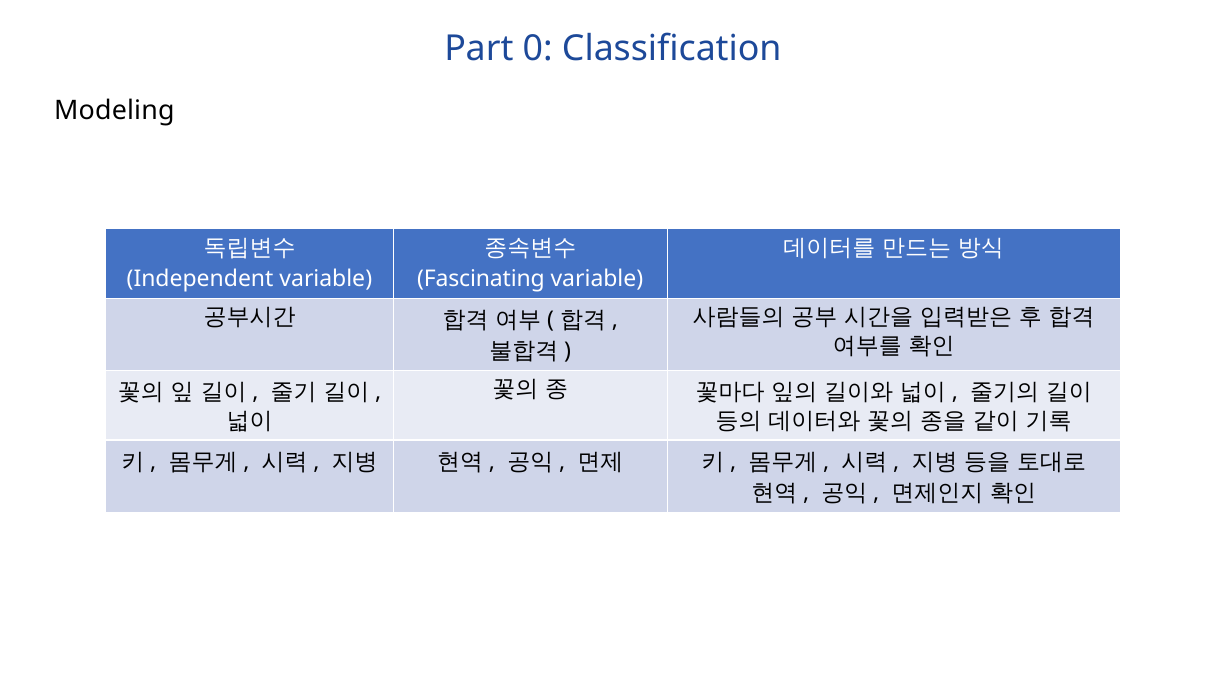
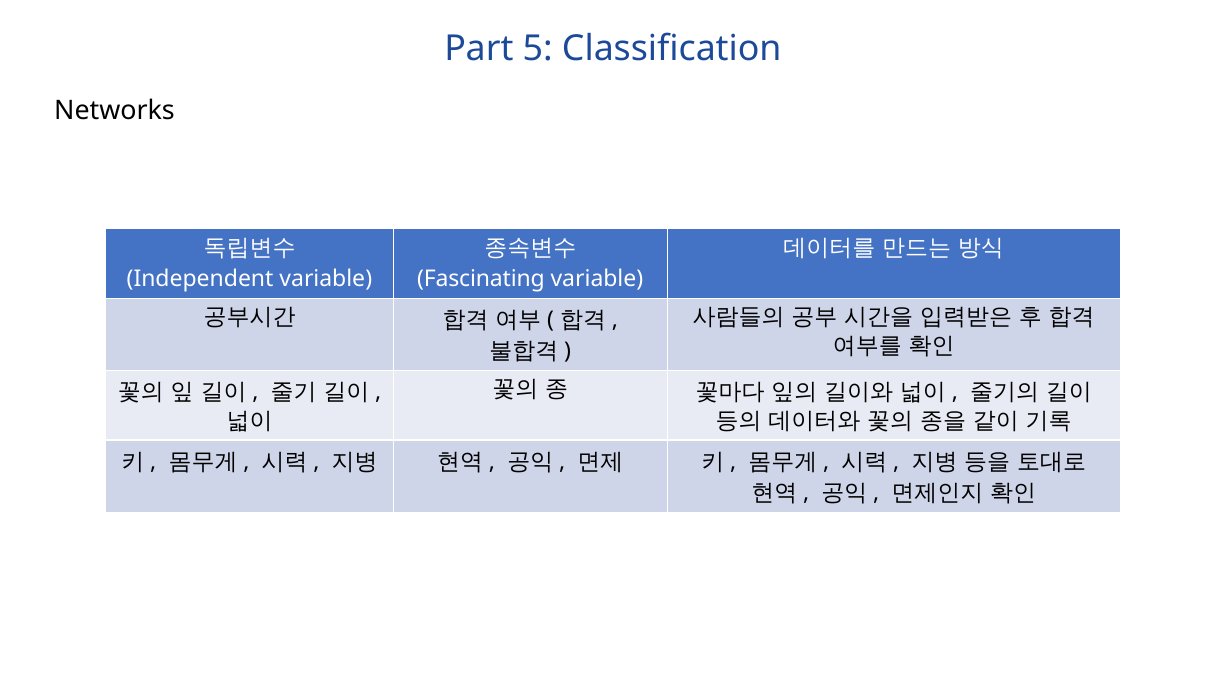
0: 0 -> 5
Modeling: Modeling -> Networks
